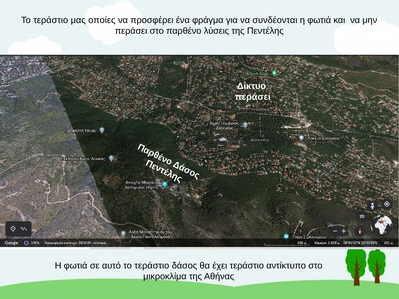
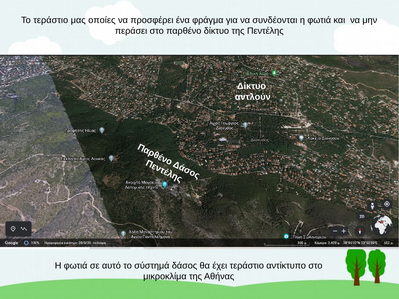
παρθένο λύσεις: λύσεις -> δίκτυο
περάσει at (253, 97): περάσει -> αντλούν
αυτό το τεράστιο: τεράστιο -> σύστημά
